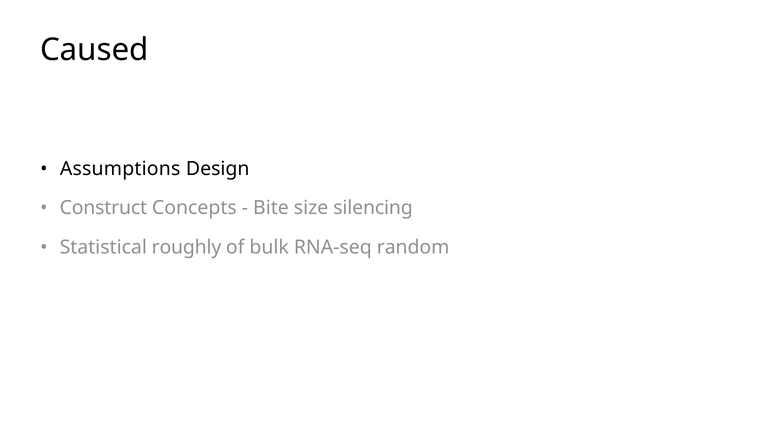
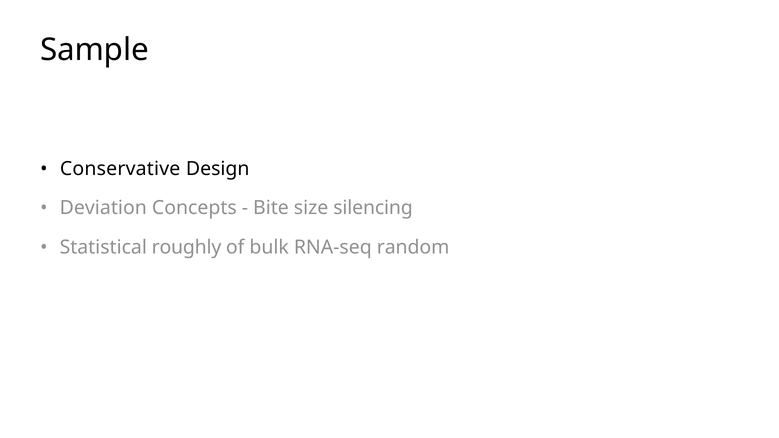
Caused: Caused -> Sample
Assumptions: Assumptions -> Conservative
Construct: Construct -> Deviation
